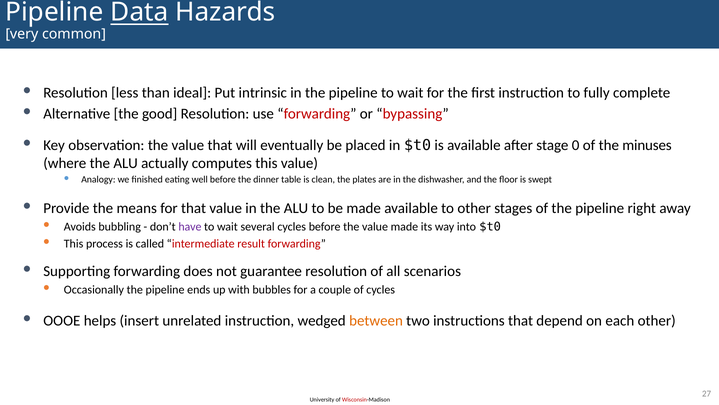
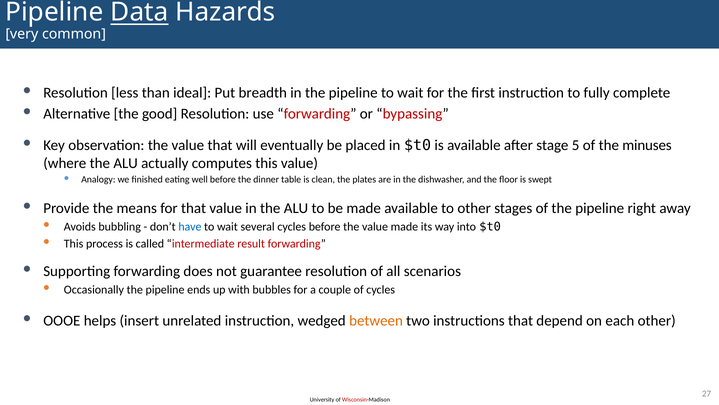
intrinsic: intrinsic -> breadth
0: 0 -> 5
have colour: purple -> blue
